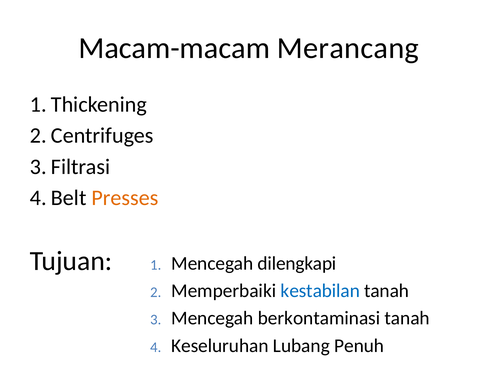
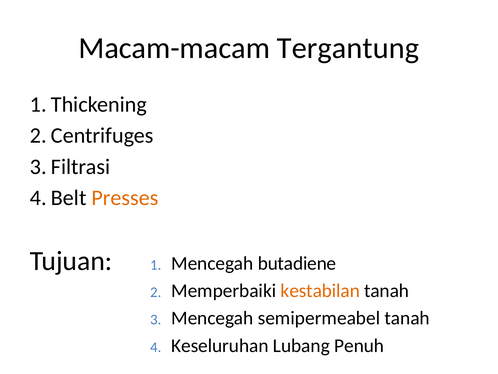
Merancang: Merancang -> Tergantung
dilengkapi: dilengkapi -> butadiene
kestabilan colour: blue -> orange
berkontaminasi: berkontaminasi -> semipermeabel
